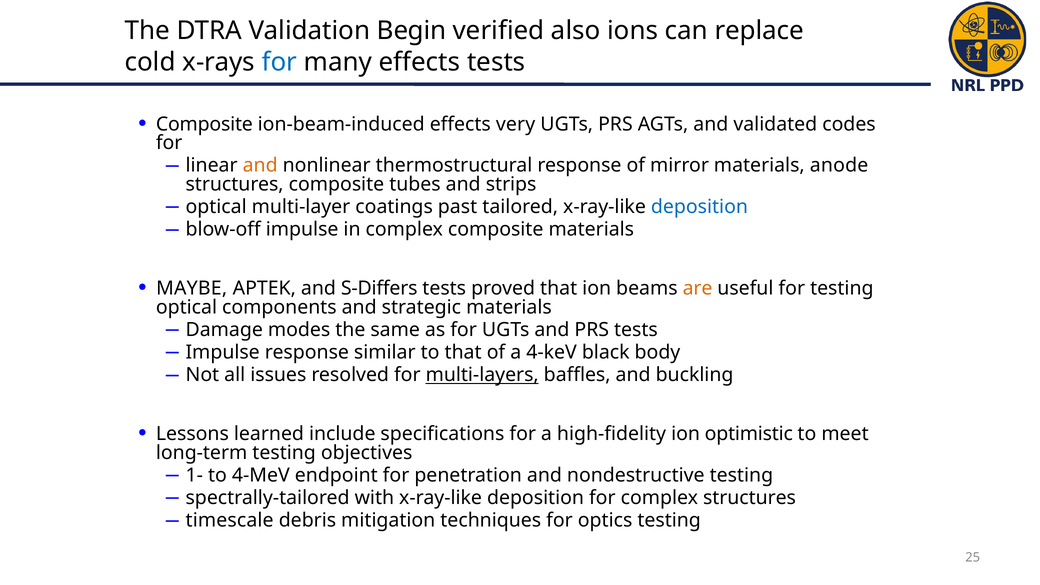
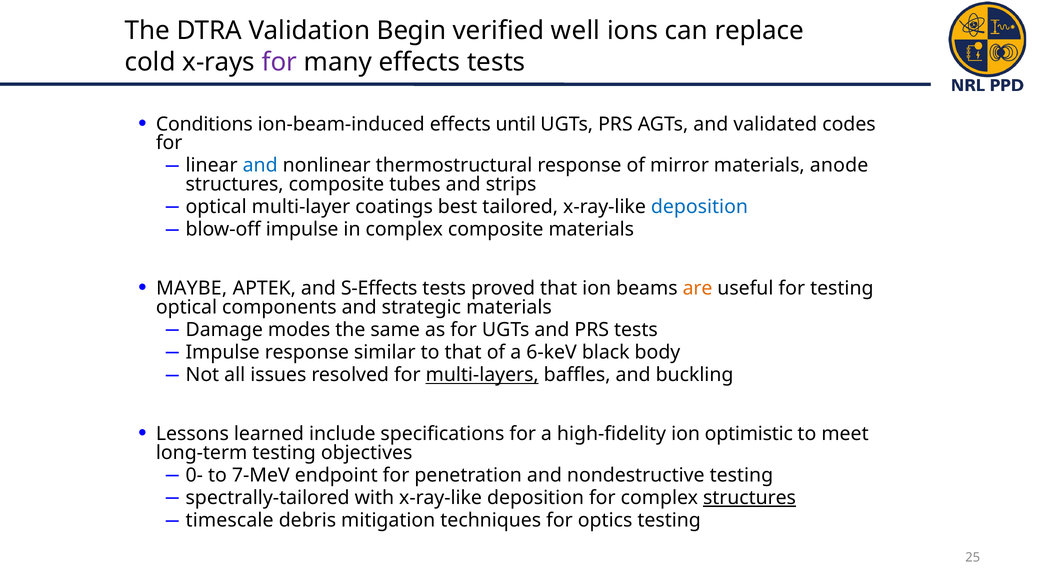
also: also -> well
for at (279, 62) colour: blue -> purple
Composite at (204, 124): Composite -> Conditions
very: very -> until
and at (260, 166) colour: orange -> blue
past: past -> best
S-Differs: S-Differs -> S-Effects
4-keV: 4-keV -> 6-keV
1-: 1- -> 0-
4-MeV: 4-MeV -> 7-MeV
structures at (749, 498) underline: none -> present
